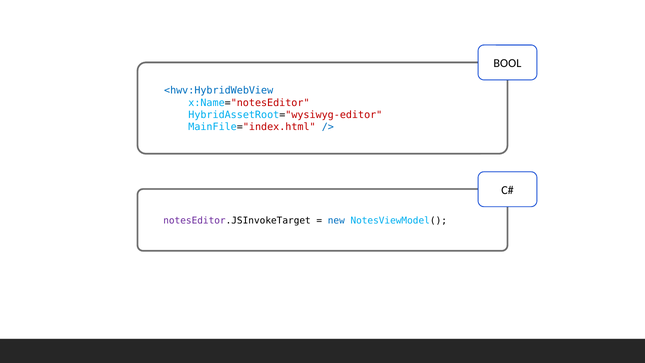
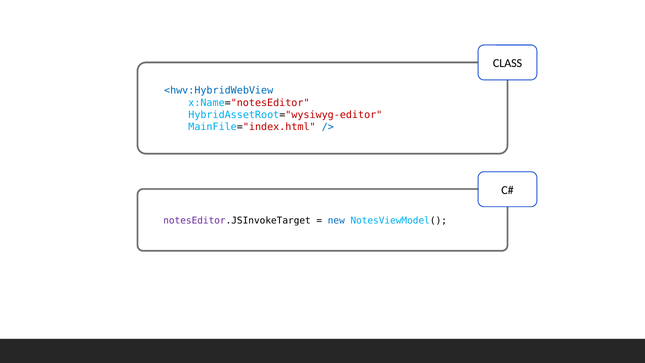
BOOL: BOOL -> CLASS
